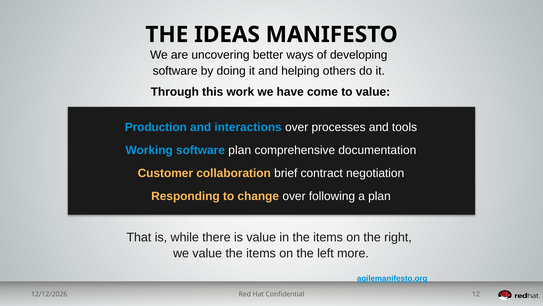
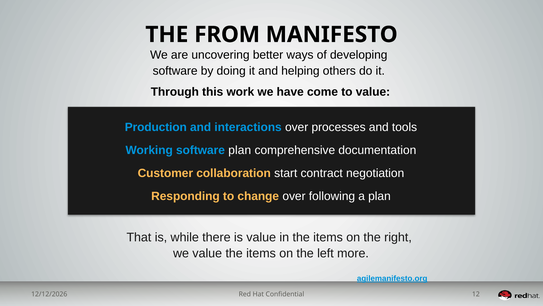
IDEAS: IDEAS -> FROM
brief: brief -> start
